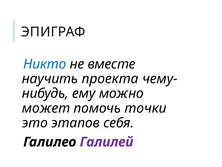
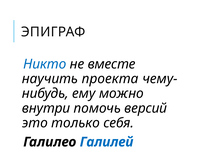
может: может -> внутри
точки: точки -> версий
этапов: этапов -> только
Галилей colour: purple -> blue
